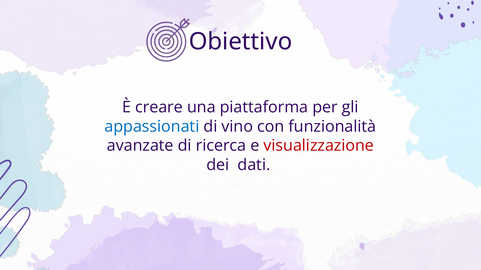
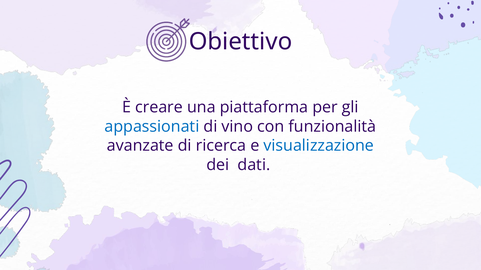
visualizzazione colour: red -> blue
